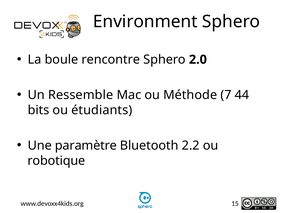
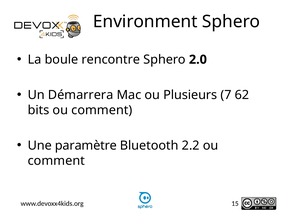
Ressemble: Ressemble -> Démarrera
Méthode: Méthode -> Plusieurs
44: 44 -> 62
bits ou étudiants: étudiants -> comment
robotique at (56, 161): robotique -> comment
